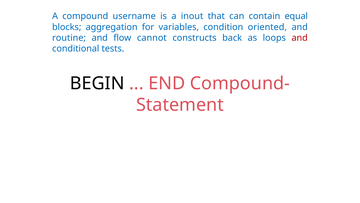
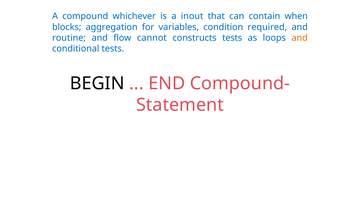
username: username -> whichever
equal: equal -> when
oriented: oriented -> required
constructs back: back -> tests
and at (300, 38) colour: red -> orange
